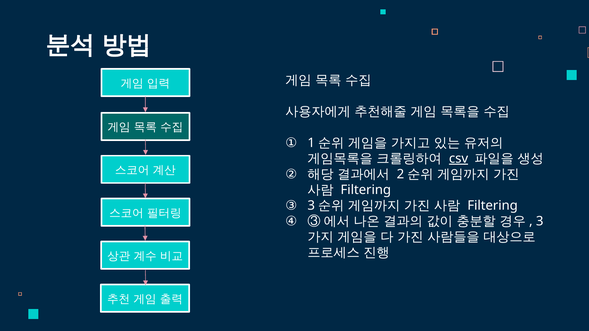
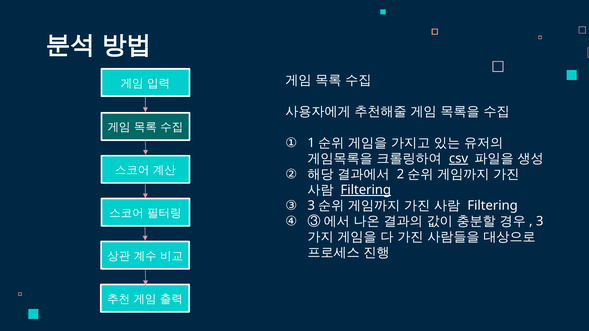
Filtering at (366, 190) underline: none -> present
